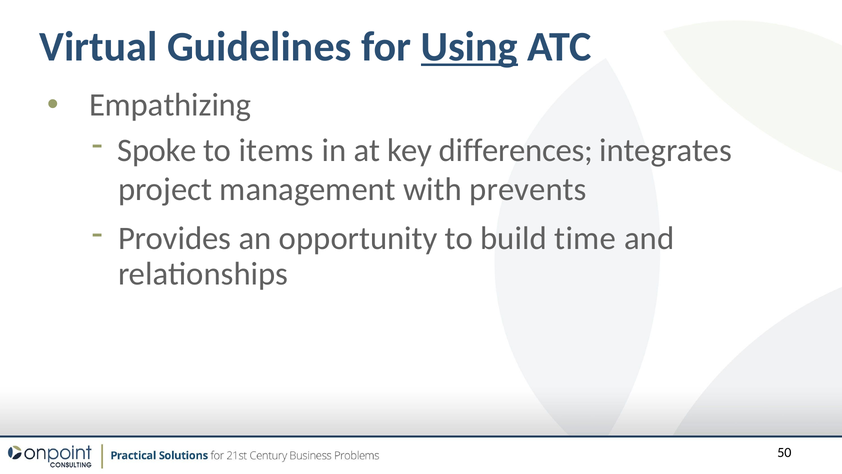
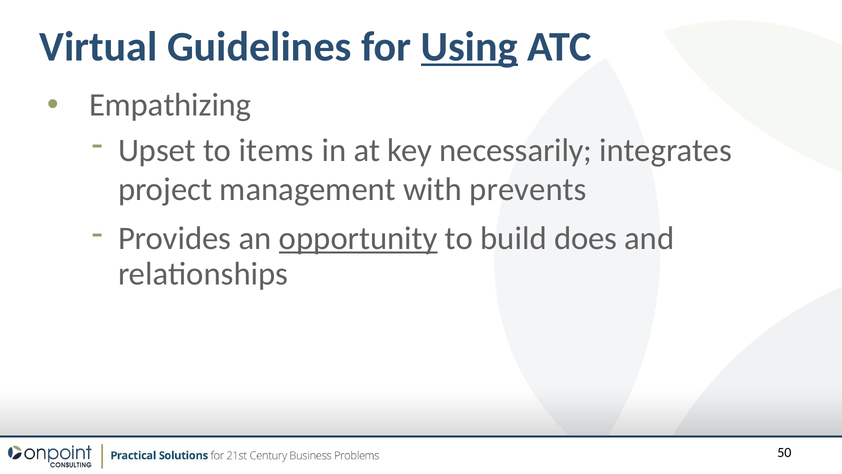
Spoke: Spoke -> Upset
differences: differences -> necessarily
opportunity underline: none -> present
time: time -> does
